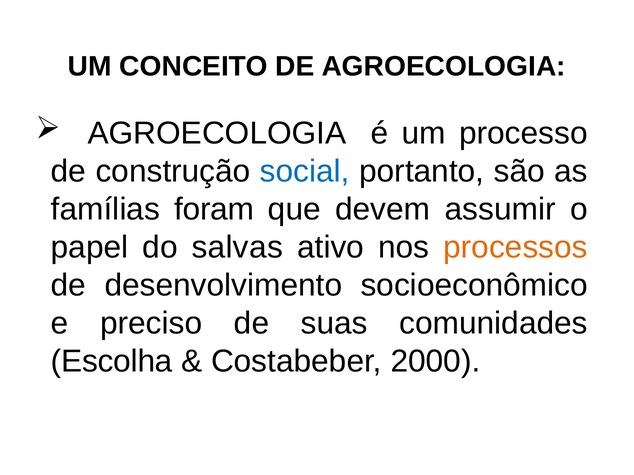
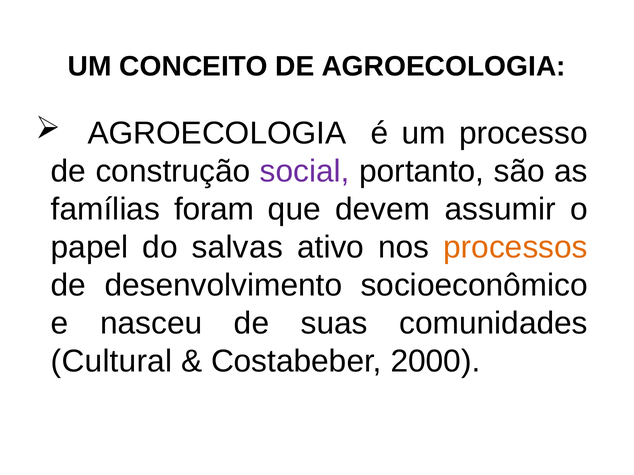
social colour: blue -> purple
preciso: preciso -> nasceu
Escolha: Escolha -> Cultural
